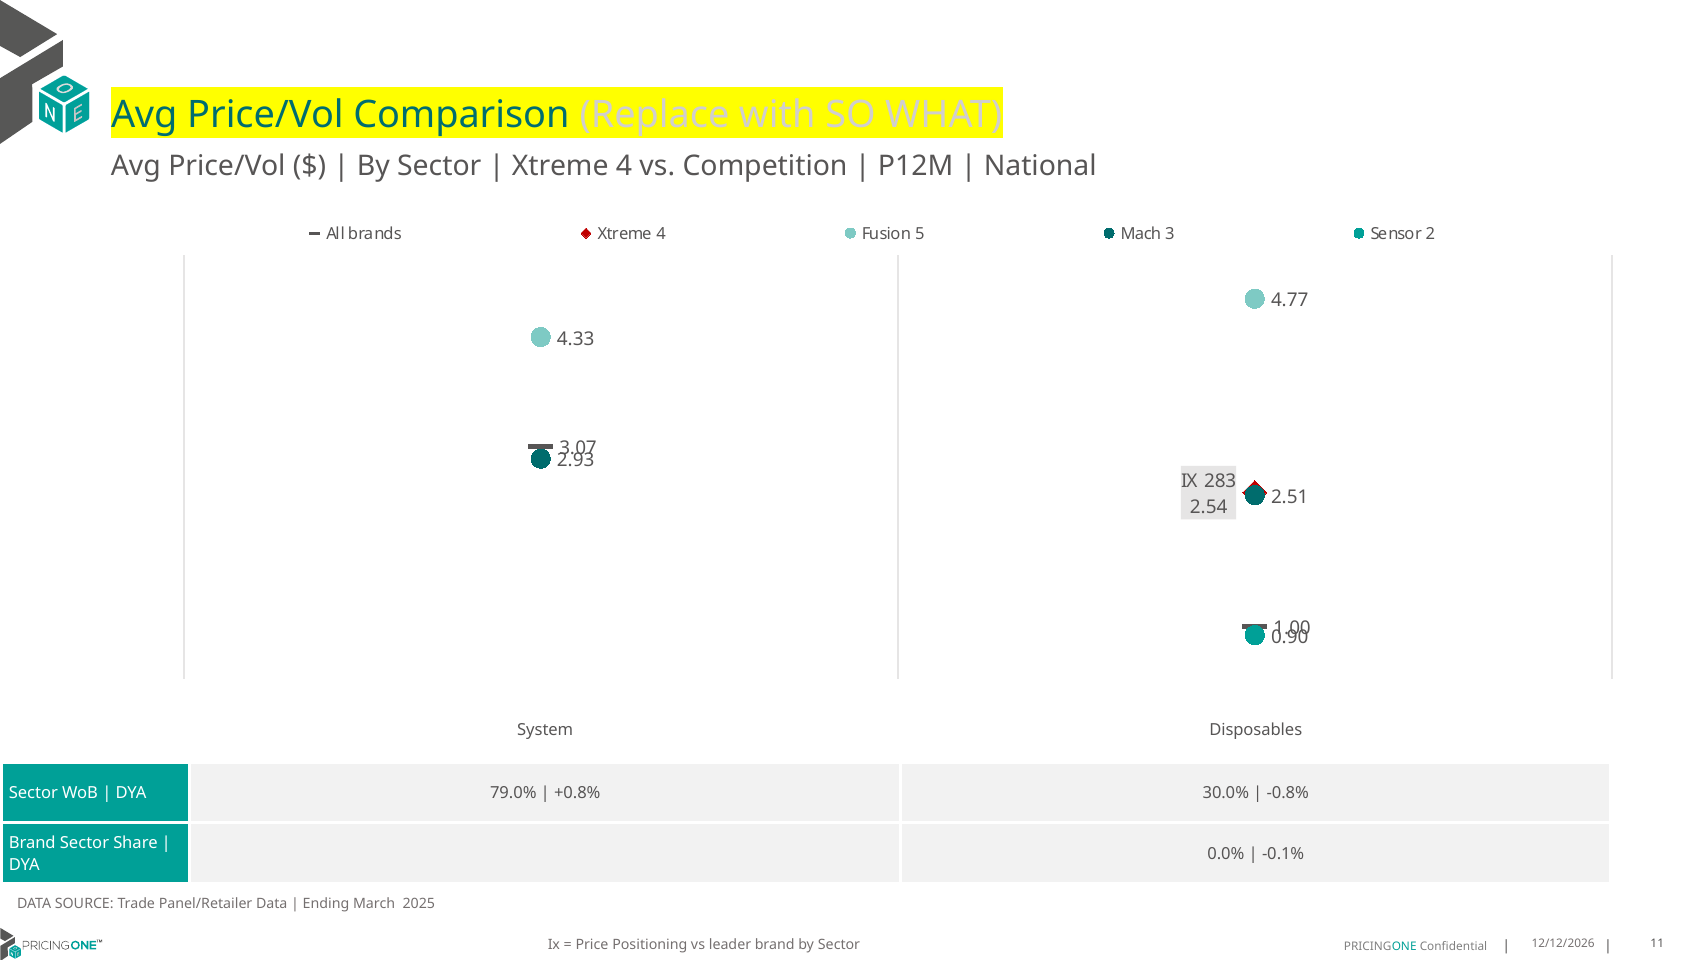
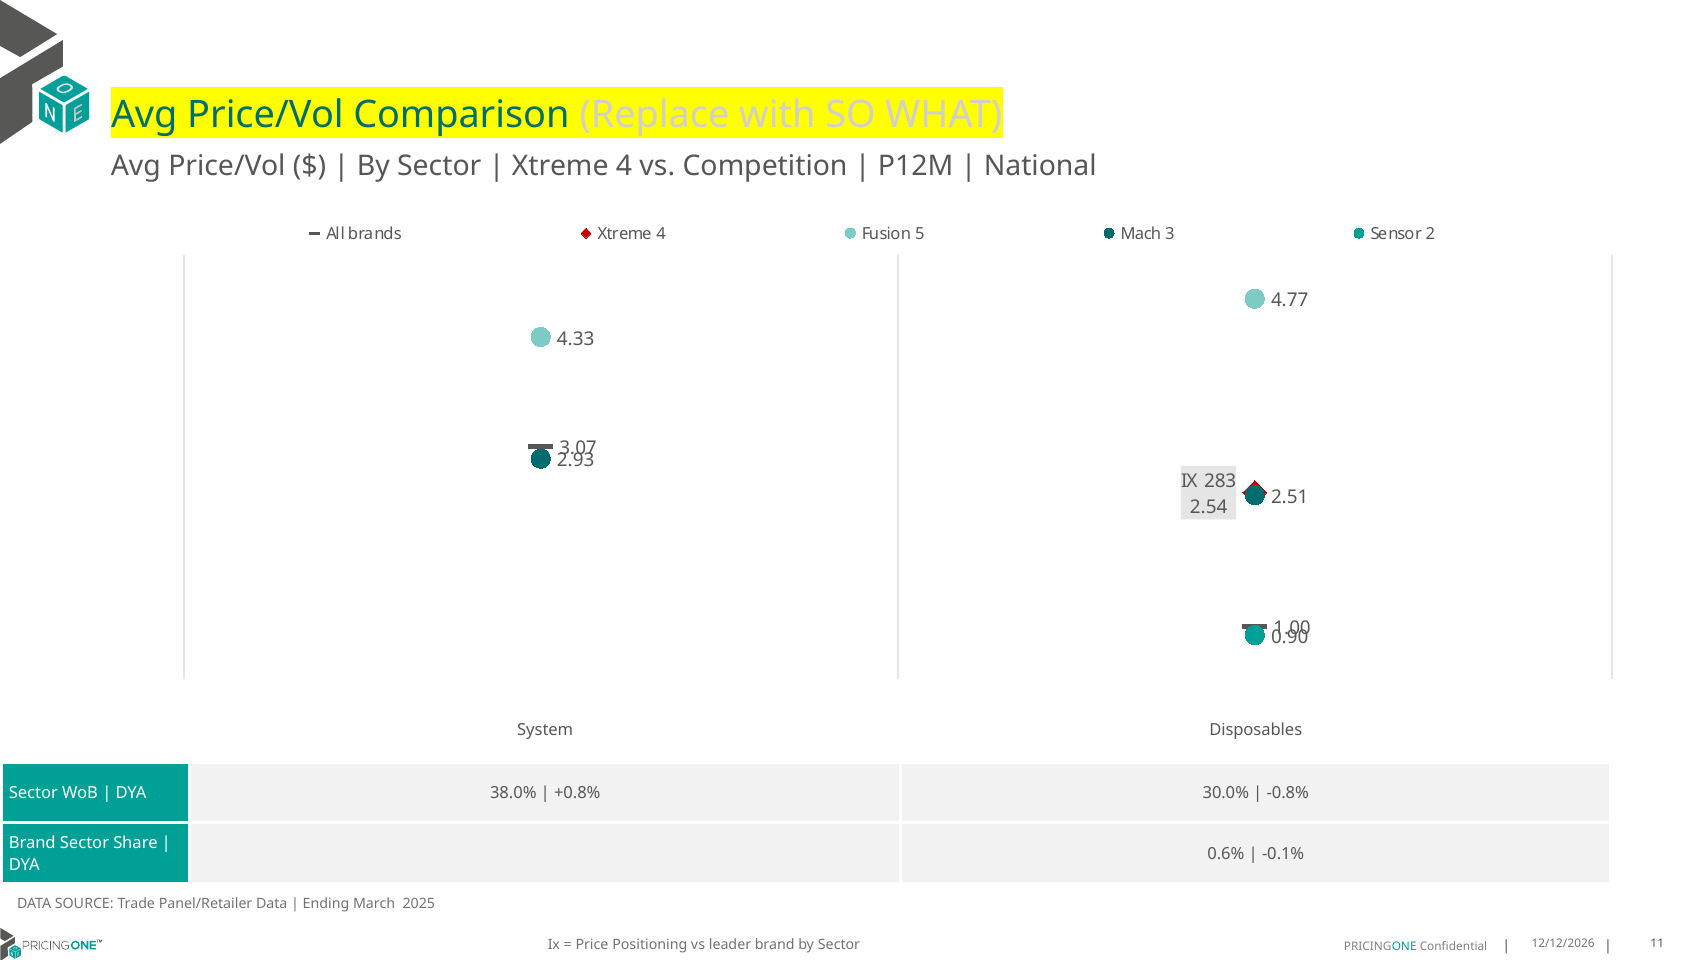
79.0%: 79.0% -> 38.0%
0.0%: 0.0% -> 0.6%
